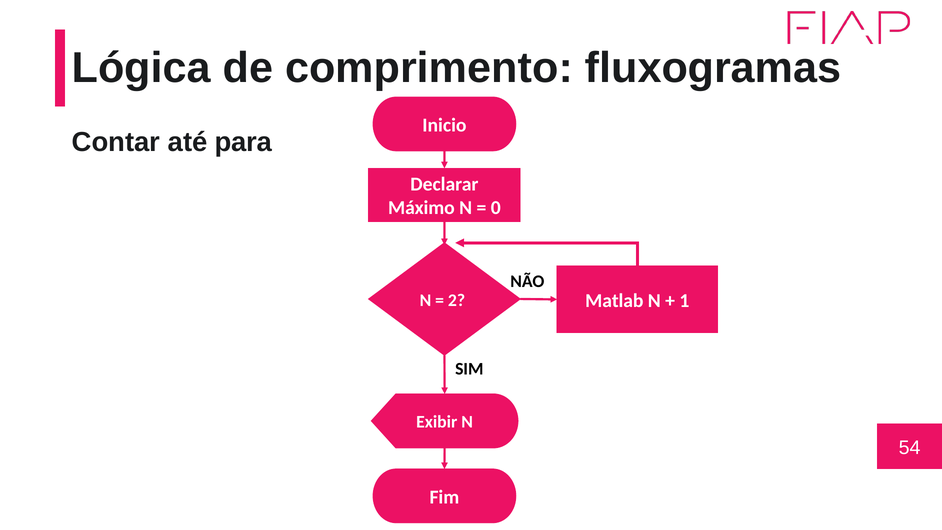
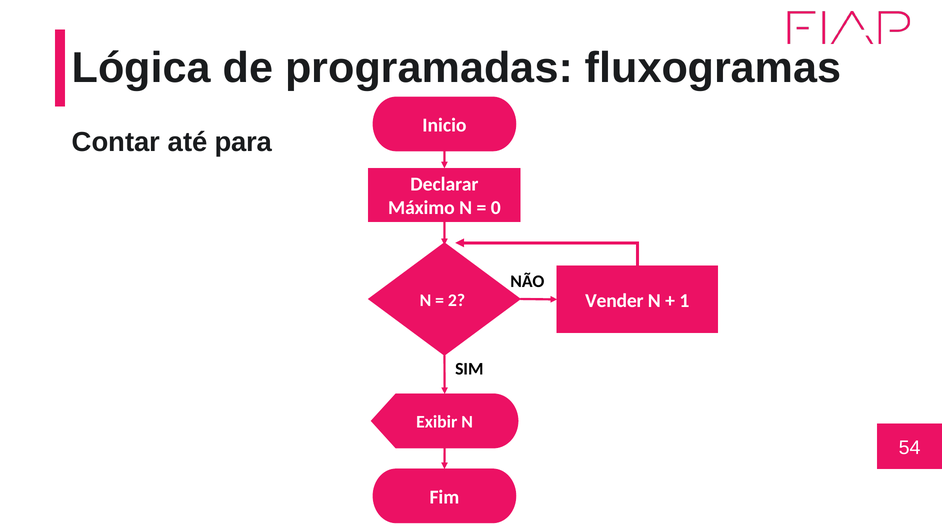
comprimento: comprimento -> programadas
Matlab: Matlab -> Vender
